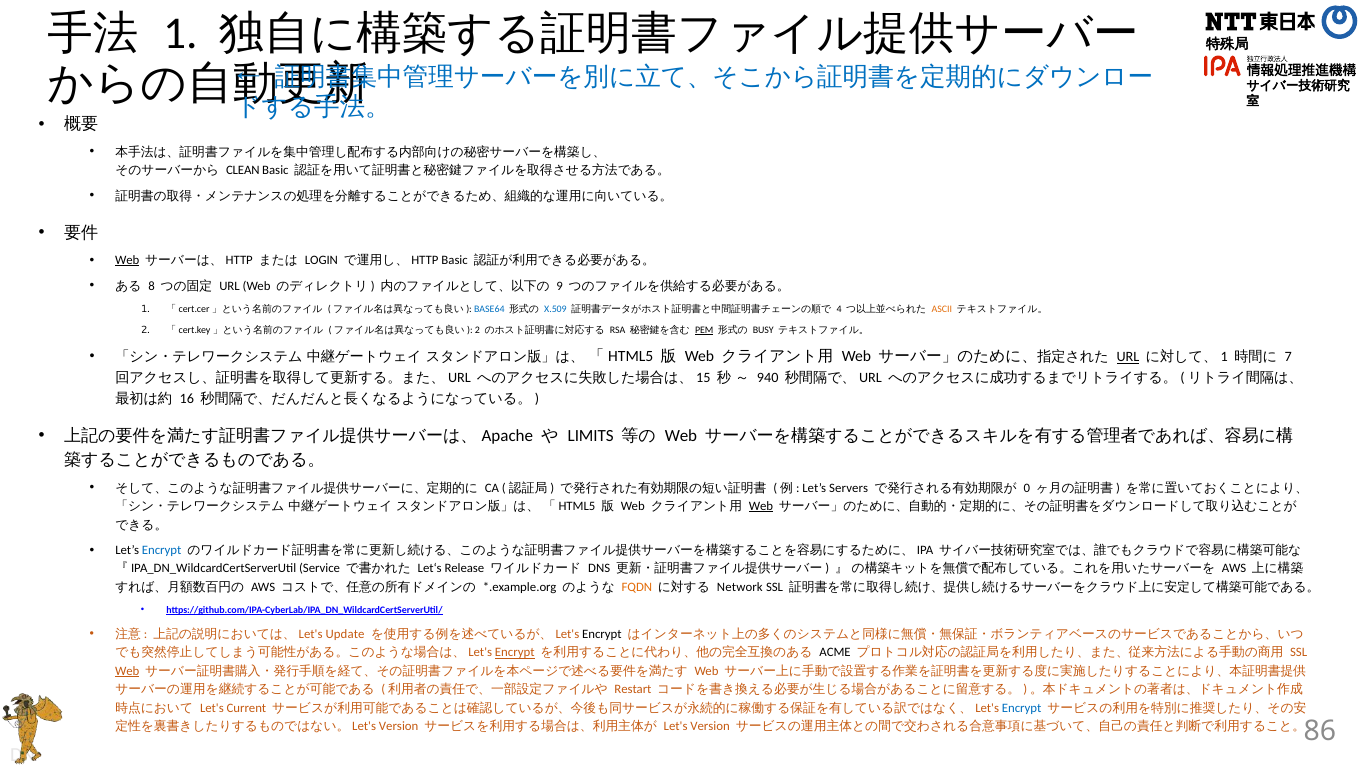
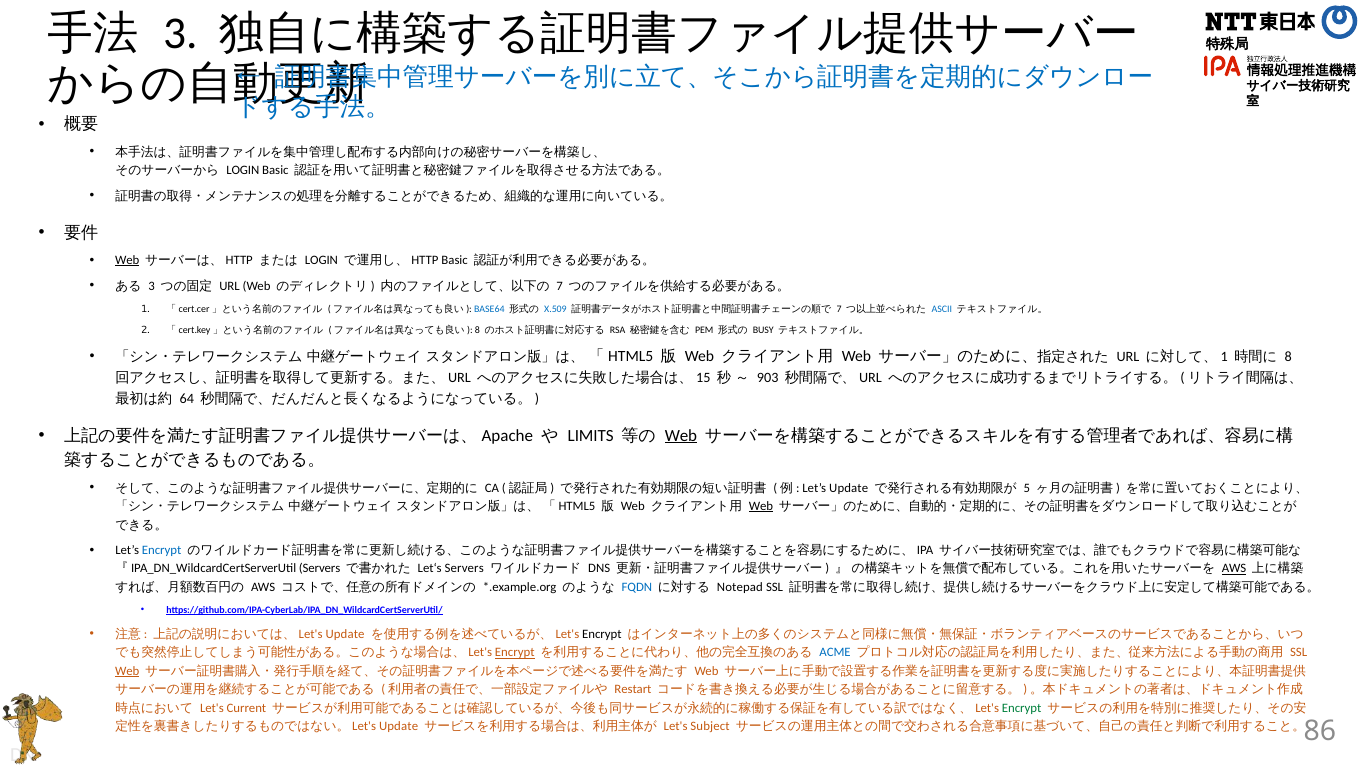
1 at (180, 34): 1 -> 3
CLEAN at (243, 171): CLEAN -> LOGIN
8 at (152, 286): 8 -> 3
9 at (560, 286): 9 -> 7
4 at (839, 309): 4 -> 7
ASCII colour: orange -> blue
2 at (477, 330): 2 -> 8
PEM underline: present -> none
URL at (1128, 357) underline: present -> none
7 at (1288, 357): 7 -> 8
940: 940 -> 903
16: 16 -> 64
Web at (681, 436) underline: none -> present
Let’s Servers: Servers -> Update
0: 0 -> 5
『IPA_DN_WildcardCertServerUtil Service: Service -> Servers
Let‘s Release: Release -> Servers
AWS at (1234, 569) underline: none -> present
FQDN colour: orange -> blue
Network: Network -> Notepad
ACME colour: black -> blue
Encrypt at (1022, 708) colour: blue -> green
Version at (399, 727): Version -> Update
Let's Version: Version -> Subject
